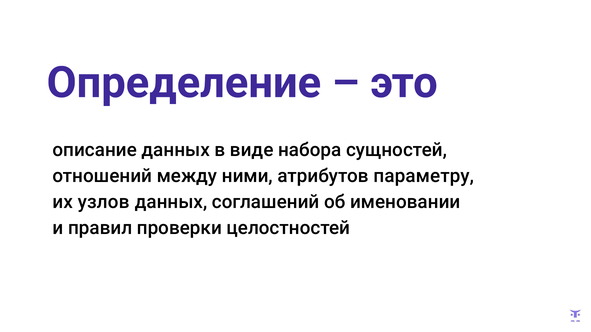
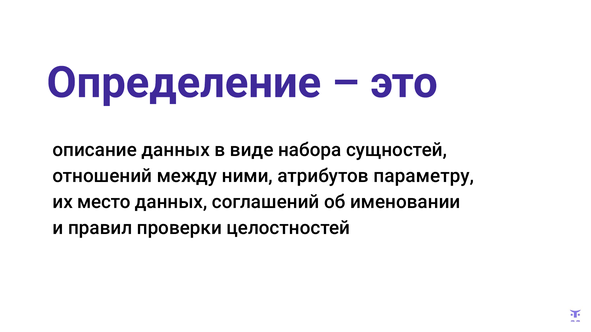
узлов: узлов -> место
